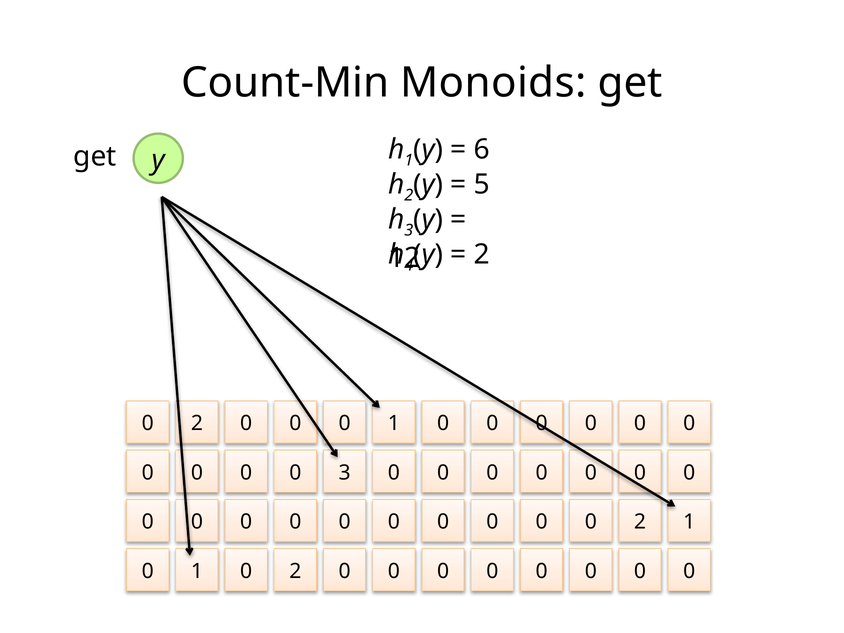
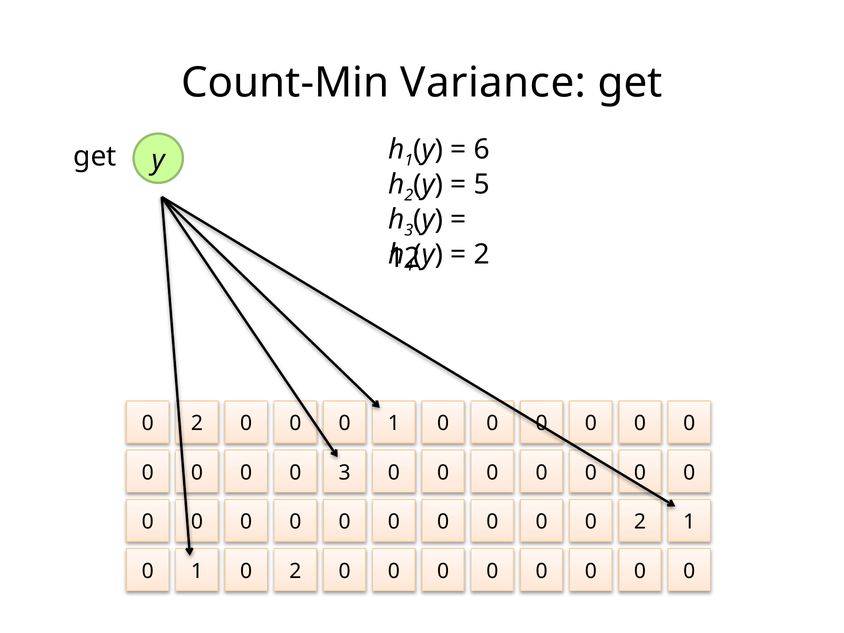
Monoids: Monoids -> Variance
